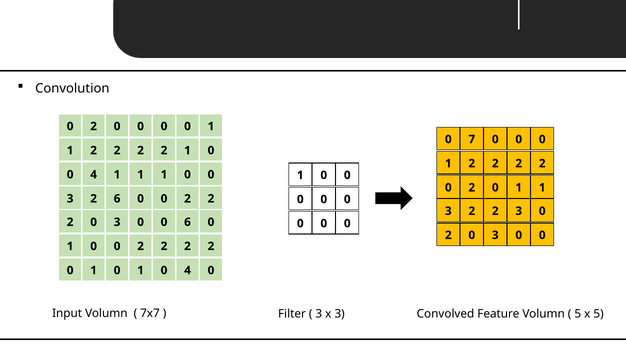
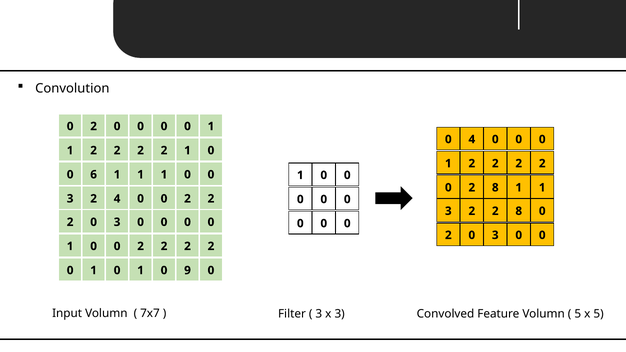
0 7: 7 -> 4
4 at (94, 175): 4 -> 6
0 at (495, 188): 0 -> 8
2 6: 6 -> 4
2 2 3: 3 -> 8
3 0 0 6: 6 -> 0
1 0 4: 4 -> 9
